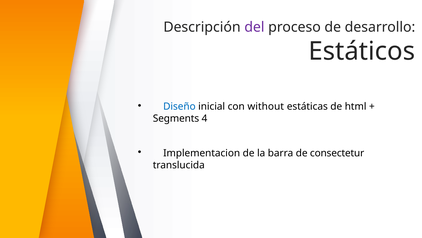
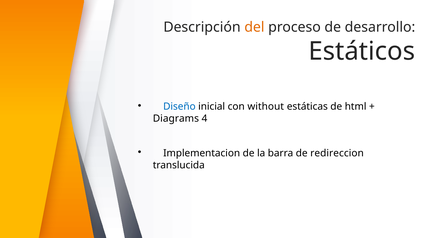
del colour: purple -> orange
Segments: Segments -> Diagrams
consectetur: consectetur -> redireccion
